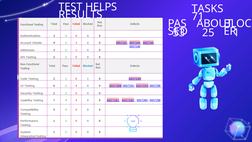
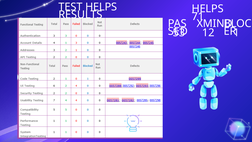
TASKS at (208, 9): TASKS -> HELPS
ABOUT: ABOUT -> XMIND
25: 25 -> 12
